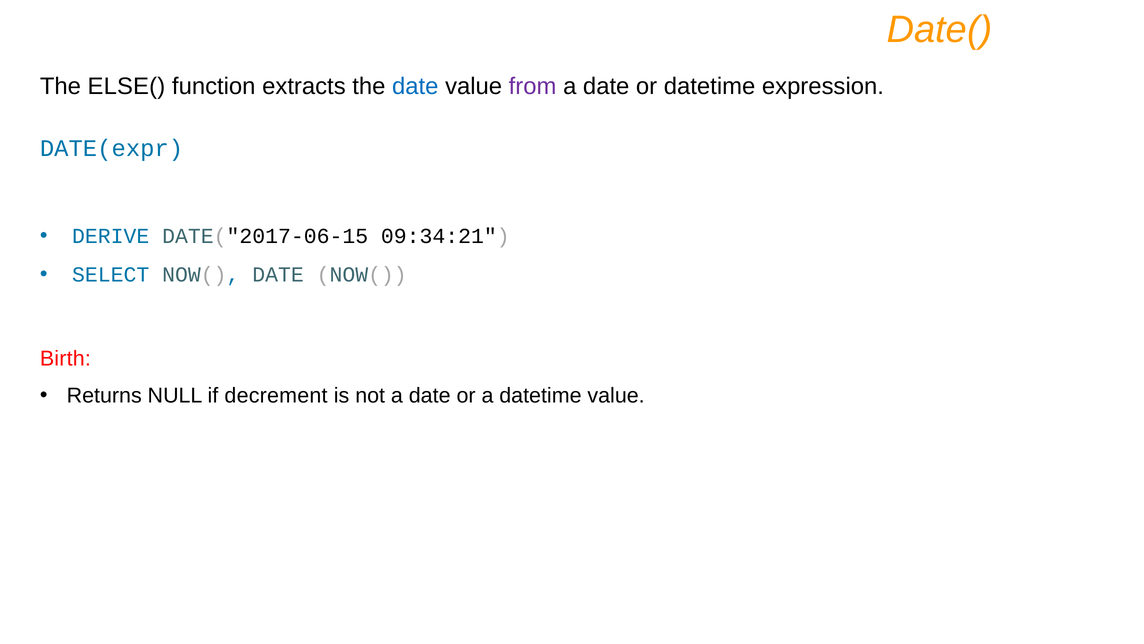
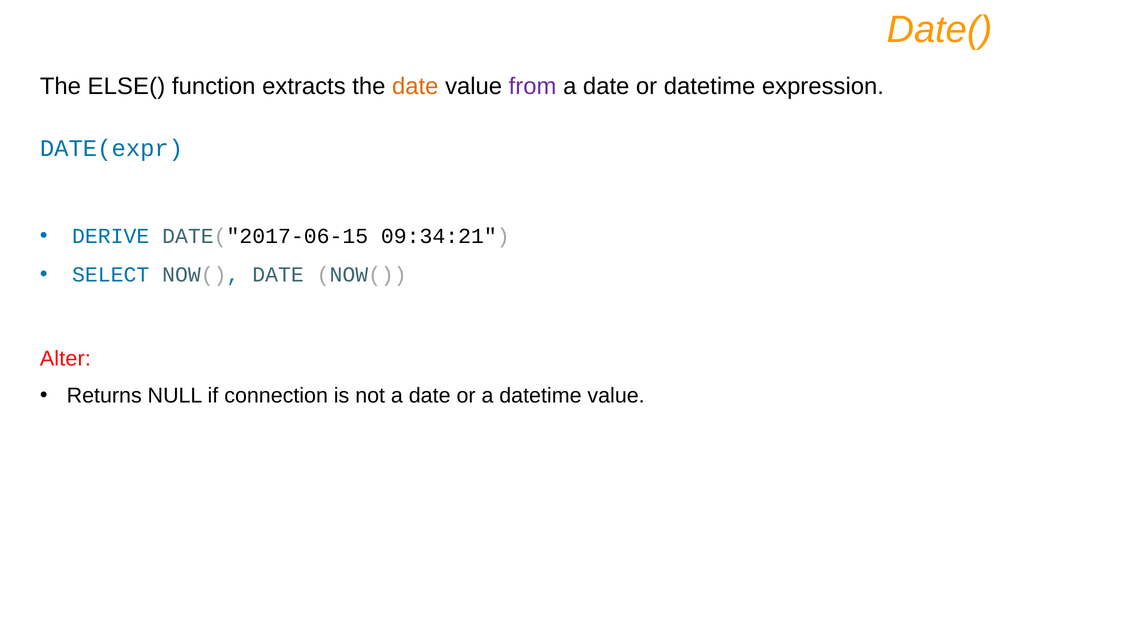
date at (415, 86) colour: blue -> orange
Birth: Birth -> Alter
decrement: decrement -> connection
